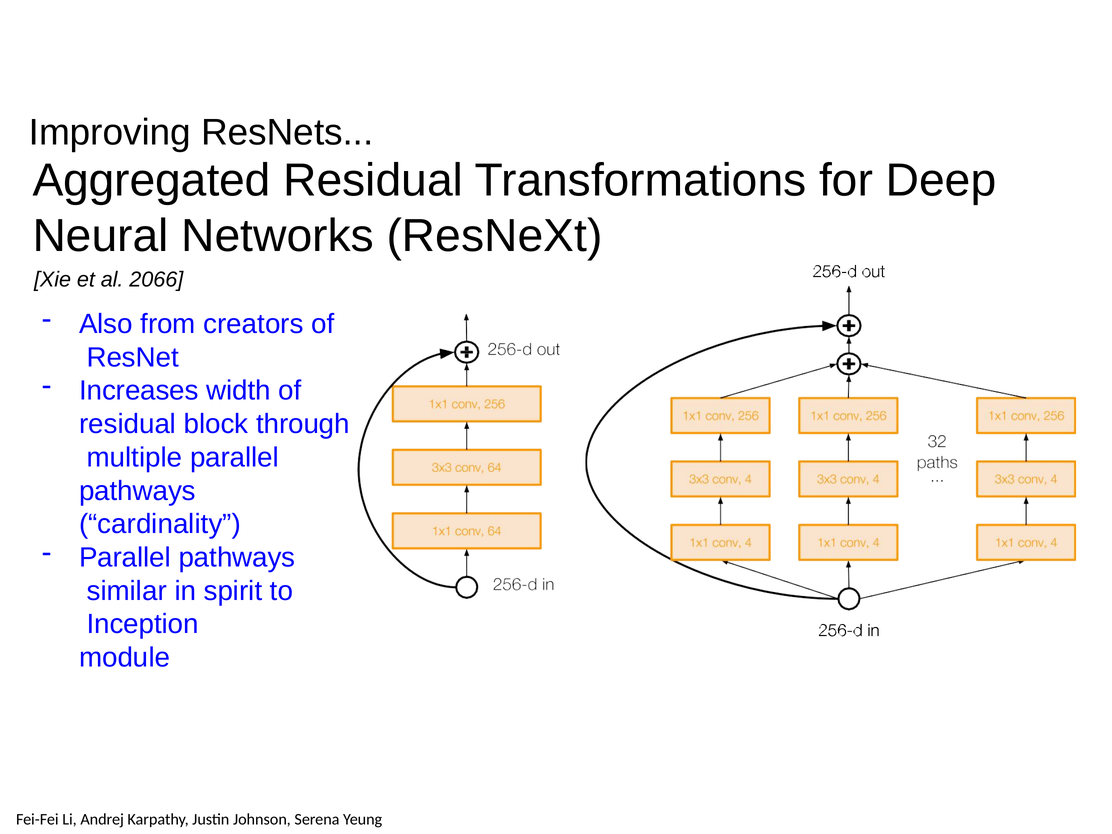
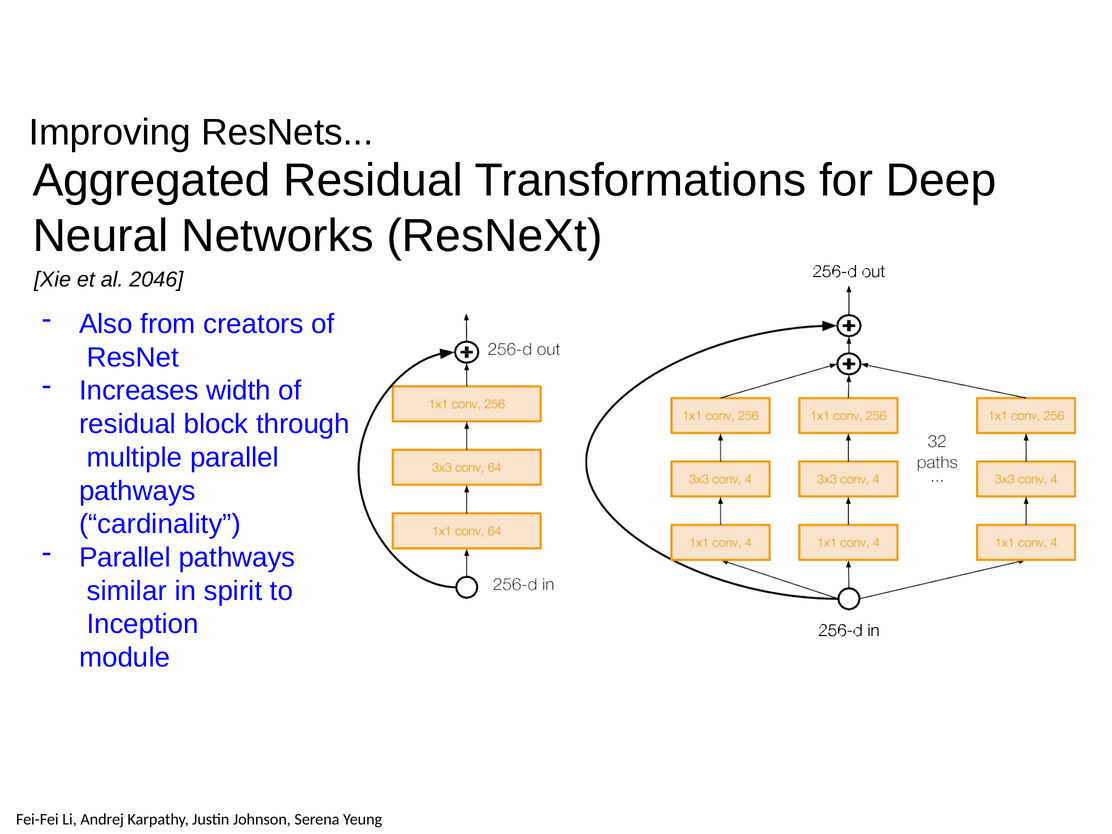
2066: 2066 -> 2046
